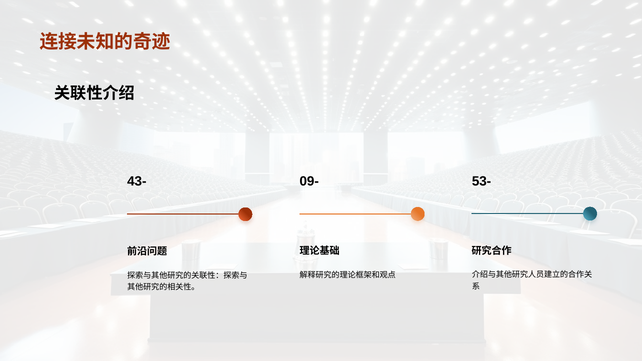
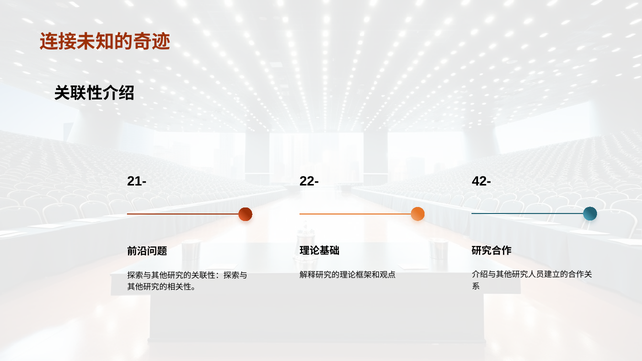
43-: 43- -> 21-
09-: 09- -> 22-
53-: 53- -> 42-
